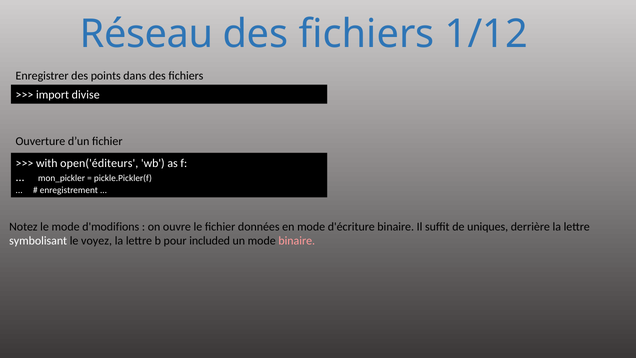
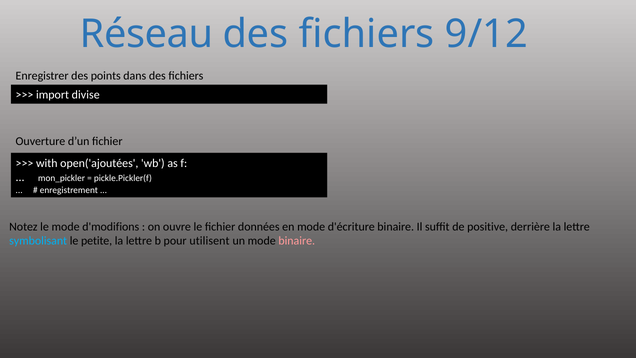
1/12: 1/12 -> 9/12
open('éditeurs: open('éditeurs -> open('ajoutées
uniques: uniques -> positive
symbolisant colour: white -> light blue
voyez: voyez -> petite
included: included -> utilisent
